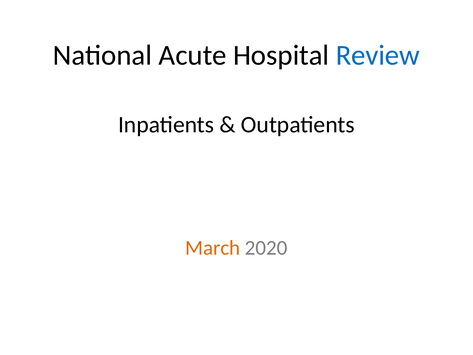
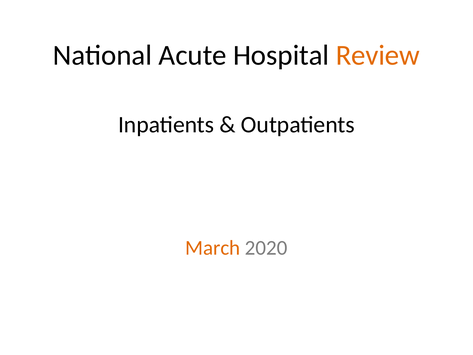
Review colour: blue -> orange
